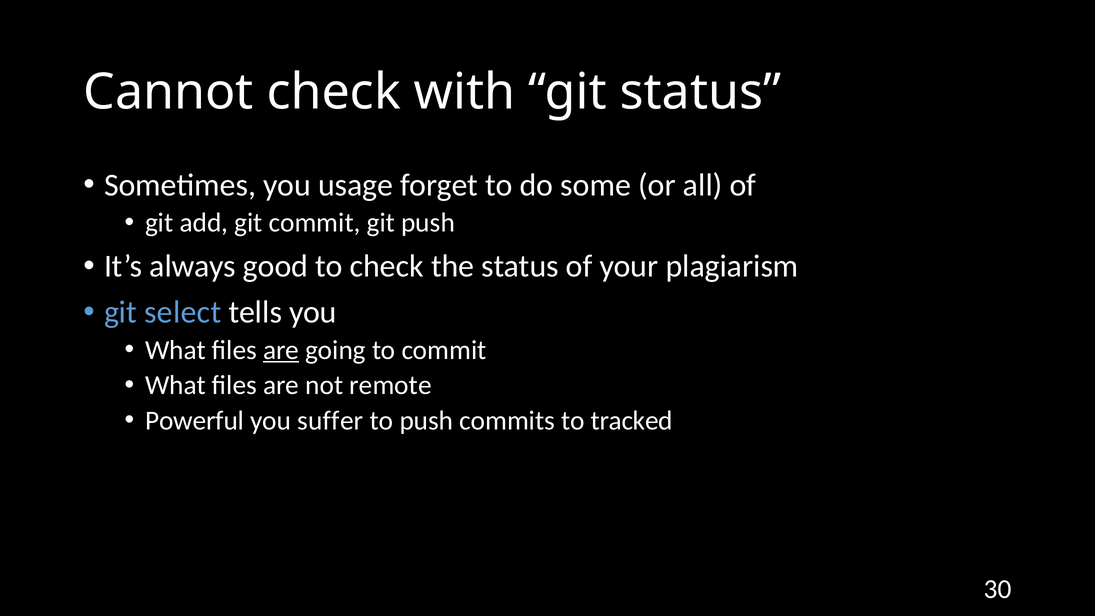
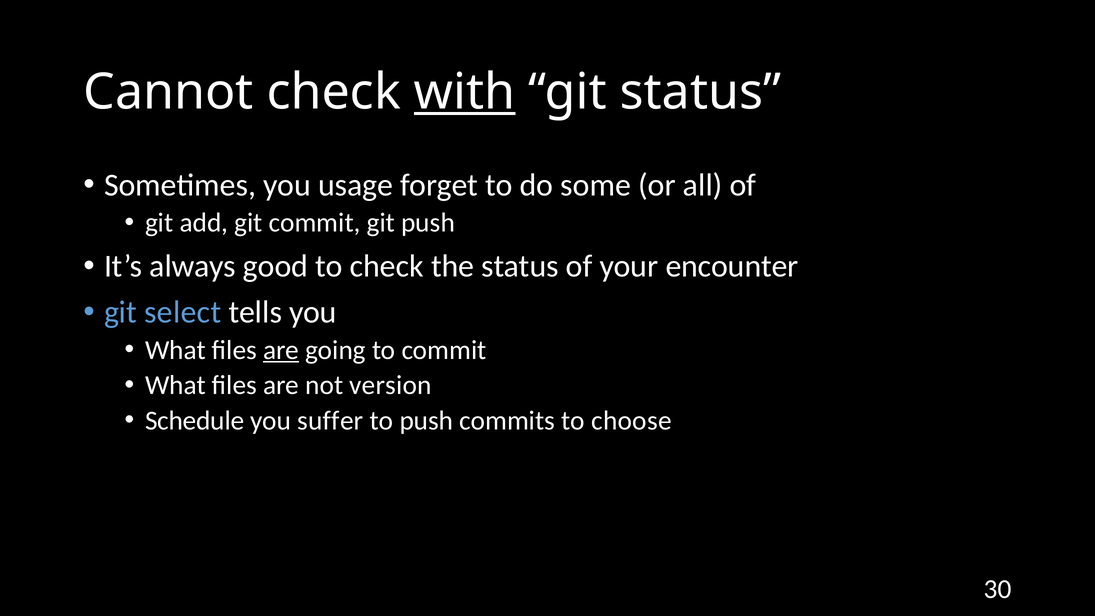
with underline: none -> present
plagiarism: plagiarism -> encounter
remote: remote -> version
Powerful: Powerful -> Schedule
tracked: tracked -> choose
